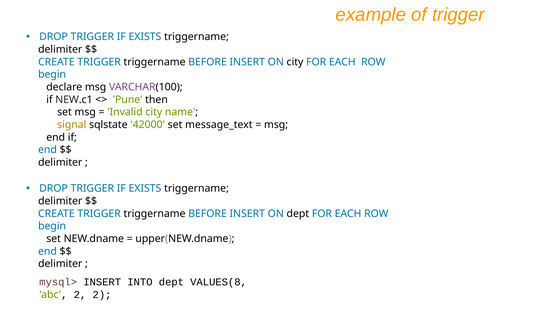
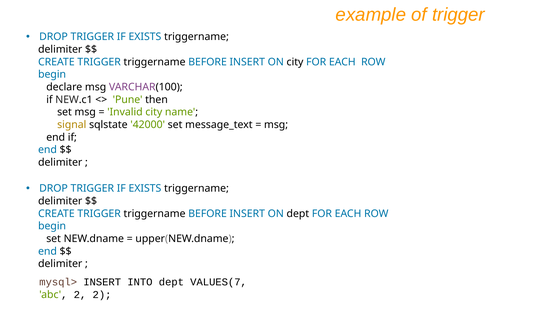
VALUES(8: VALUES(8 -> VALUES(7
